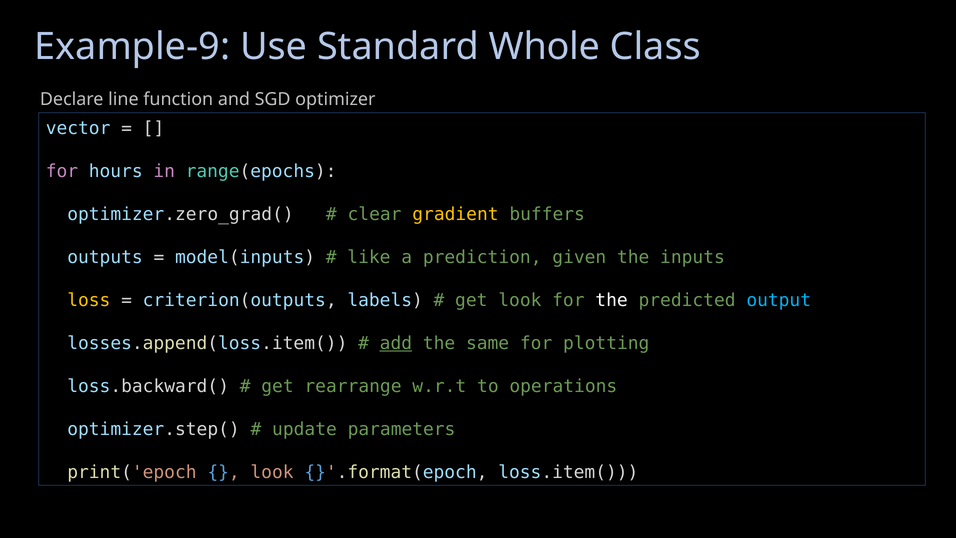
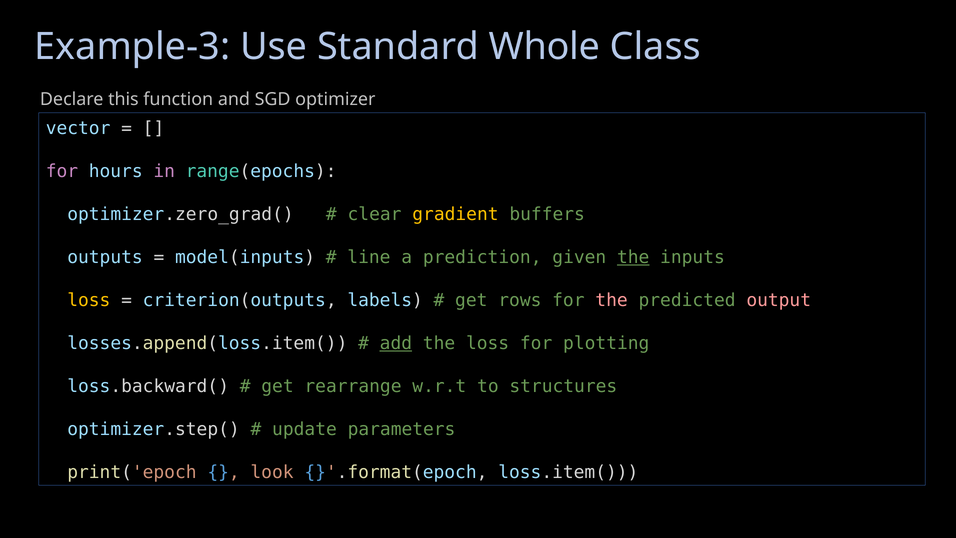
Example-9: Example-9 -> Example-3
line: line -> this
like: like -> line
the at (633, 257) underline: none -> present
get look: look -> rows
the at (612, 300) colour: white -> pink
output colour: light blue -> pink
the same: same -> loss
operations: operations -> structures
